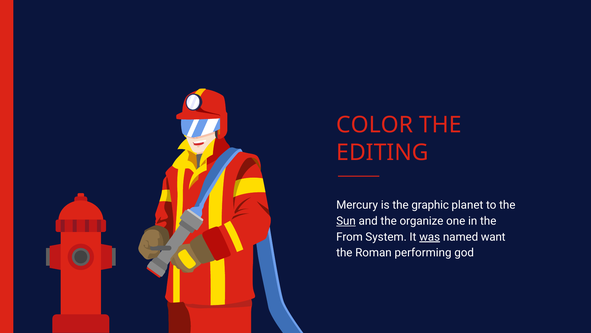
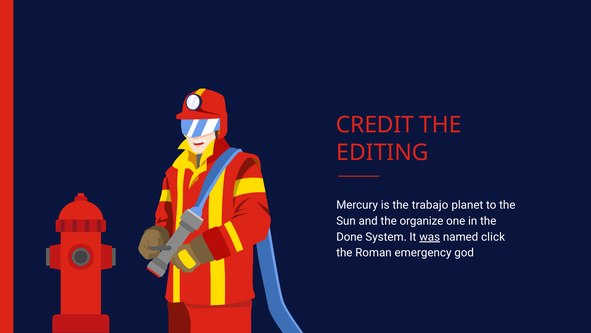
COLOR: COLOR -> CREDIT
graphic: graphic -> trabajo
Sun underline: present -> none
From: From -> Done
want: want -> click
performing: performing -> emergency
